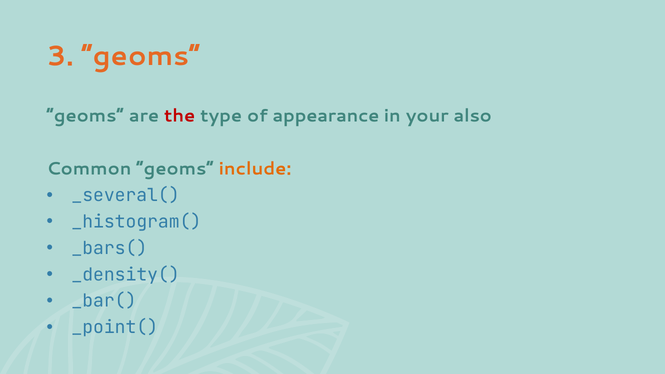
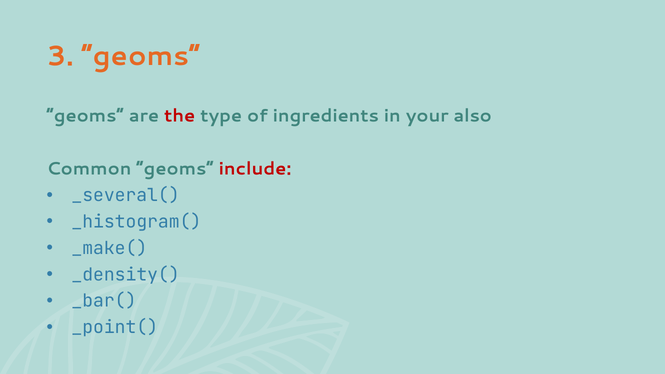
appearance: appearance -> ingredients
include colour: orange -> red
_bars(: _bars( -> _make(
